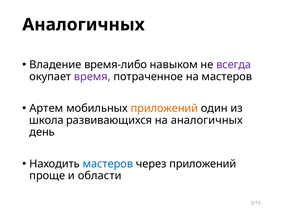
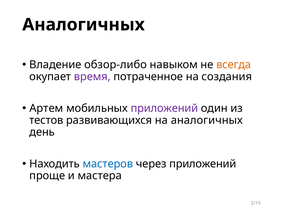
время-либо: время-либо -> обзор-либо
всегда colour: purple -> orange
на мастеров: мастеров -> создания
приложений at (164, 108) colour: orange -> purple
школа: школа -> тестов
области: области -> мастера
